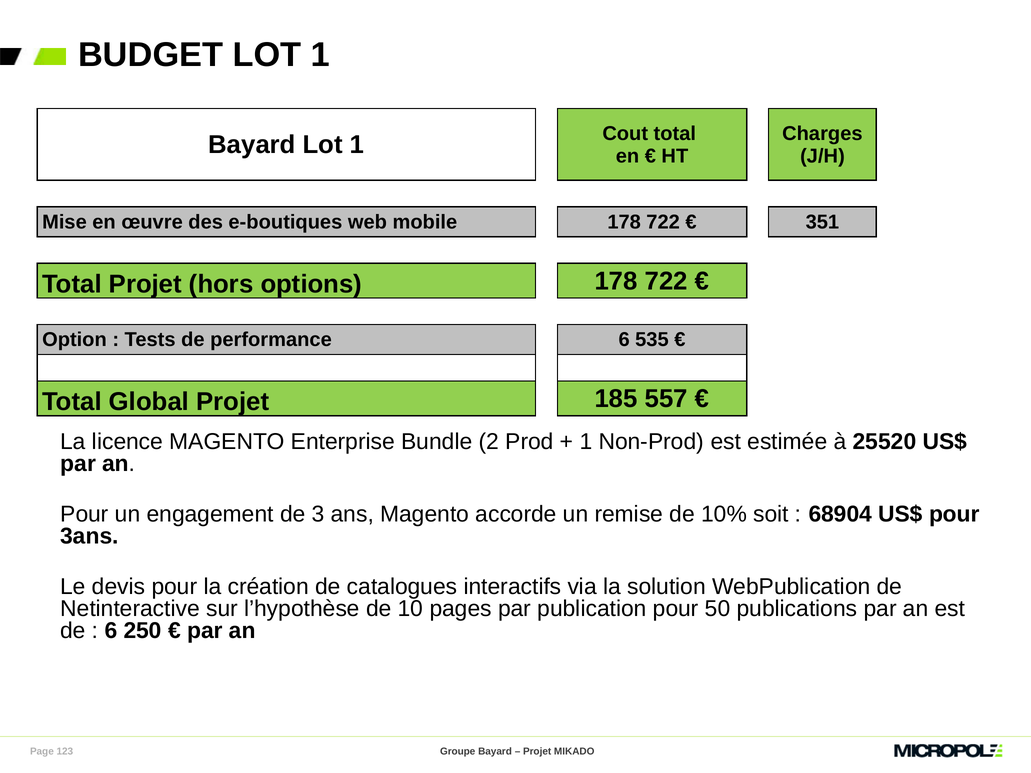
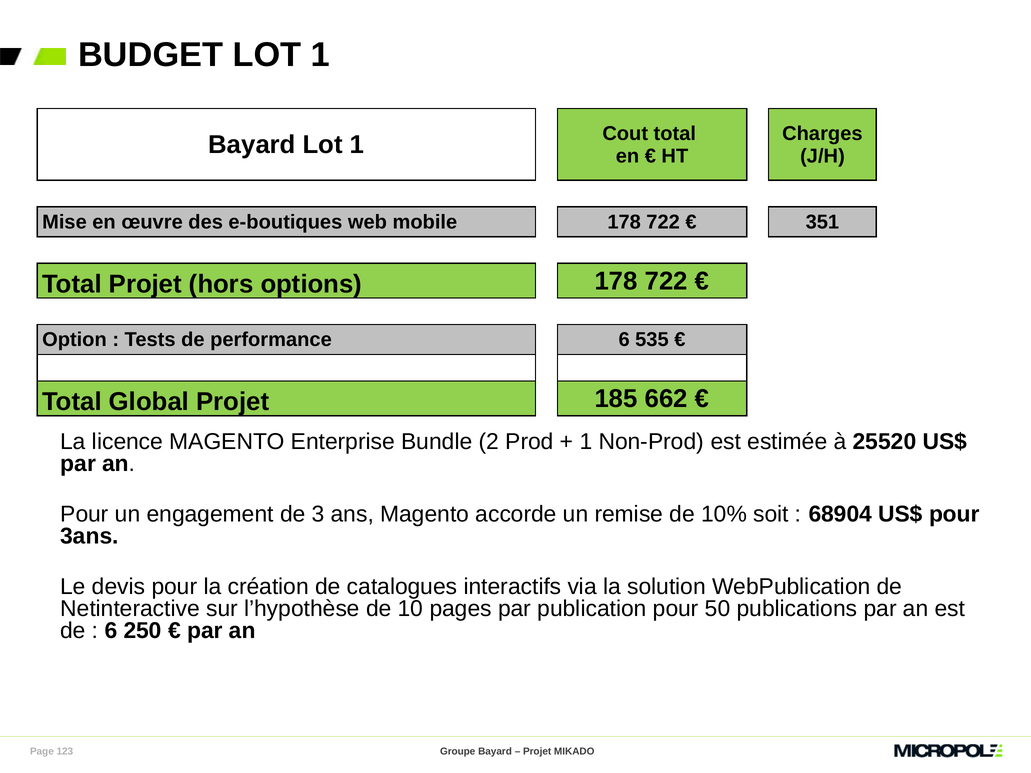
557: 557 -> 662
